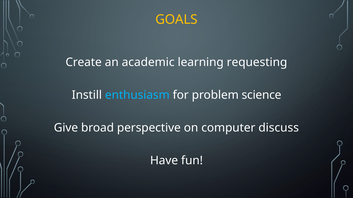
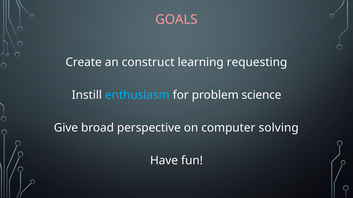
GOALS colour: yellow -> pink
academic: academic -> construct
discuss: discuss -> solving
